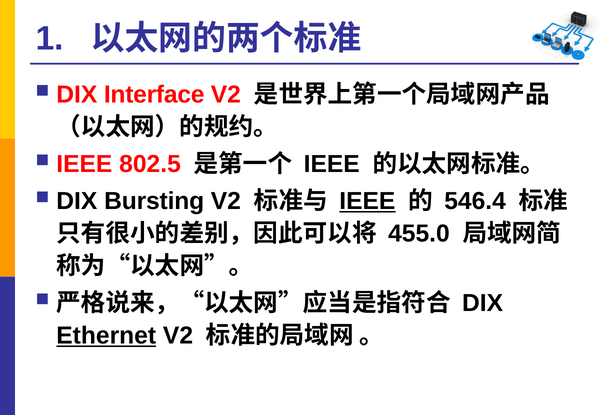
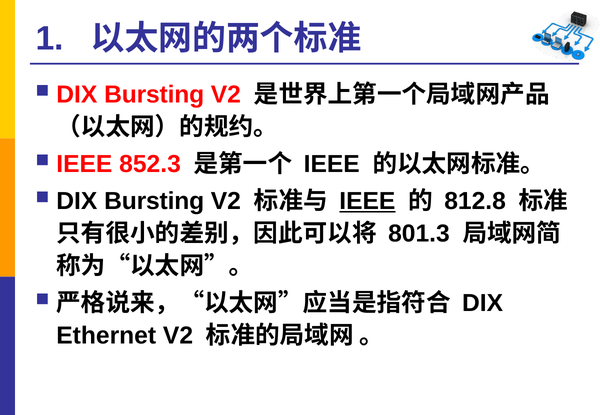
Interface at (154, 95): Interface -> Bursting
802.5: 802.5 -> 852.3
546.4: 546.4 -> 812.8
455.0: 455.0 -> 801.3
Ethernet underline: present -> none
